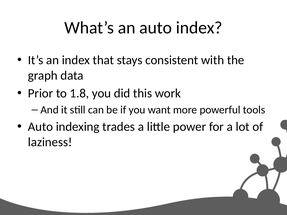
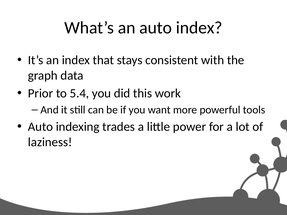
1.8: 1.8 -> 5.4
